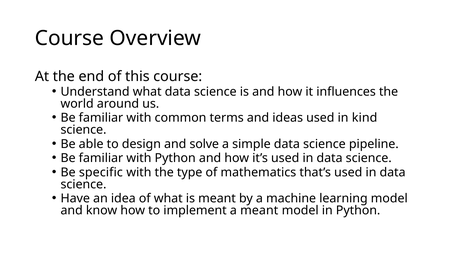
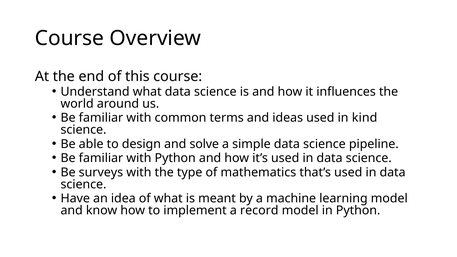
specific: specific -> surveys
a meant: meant -> record
